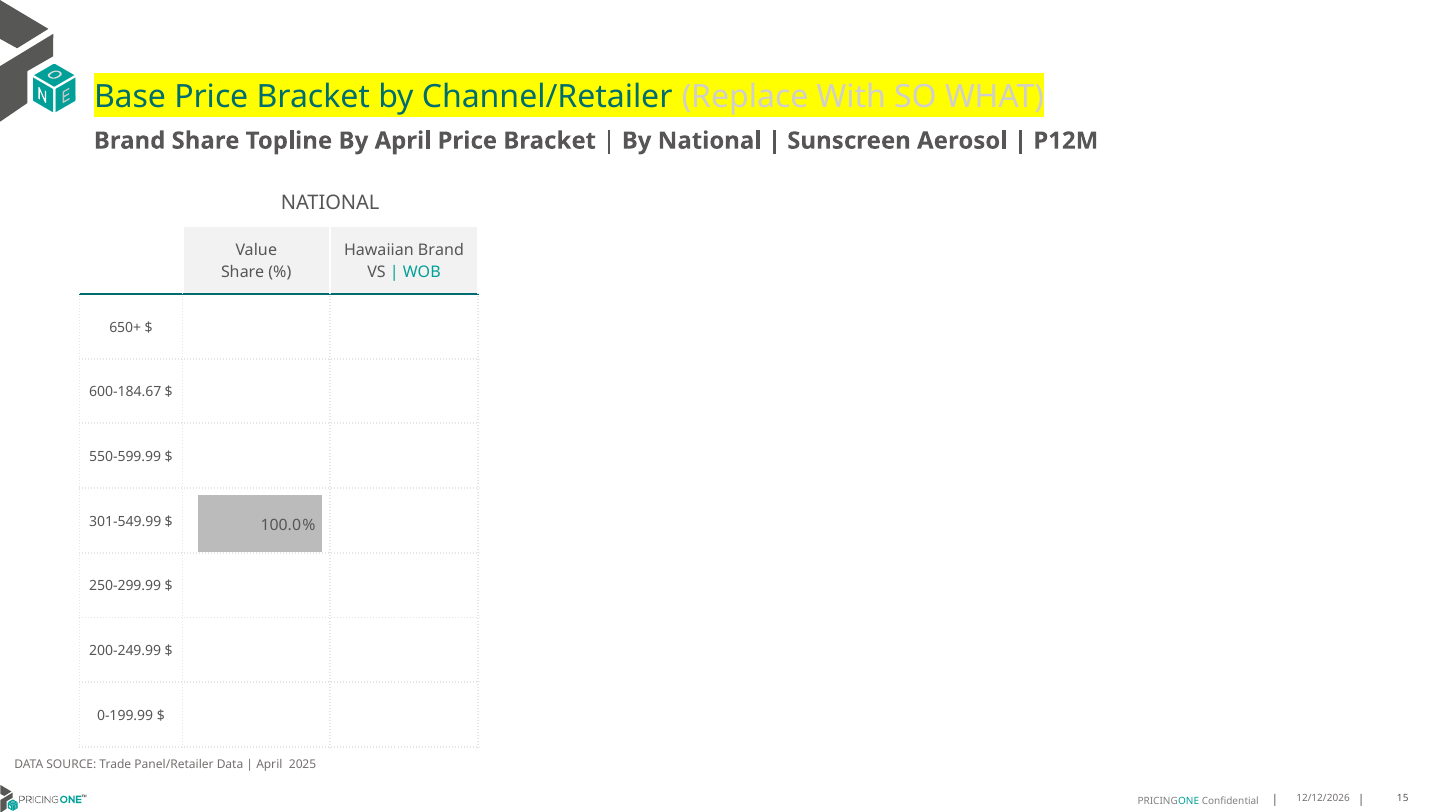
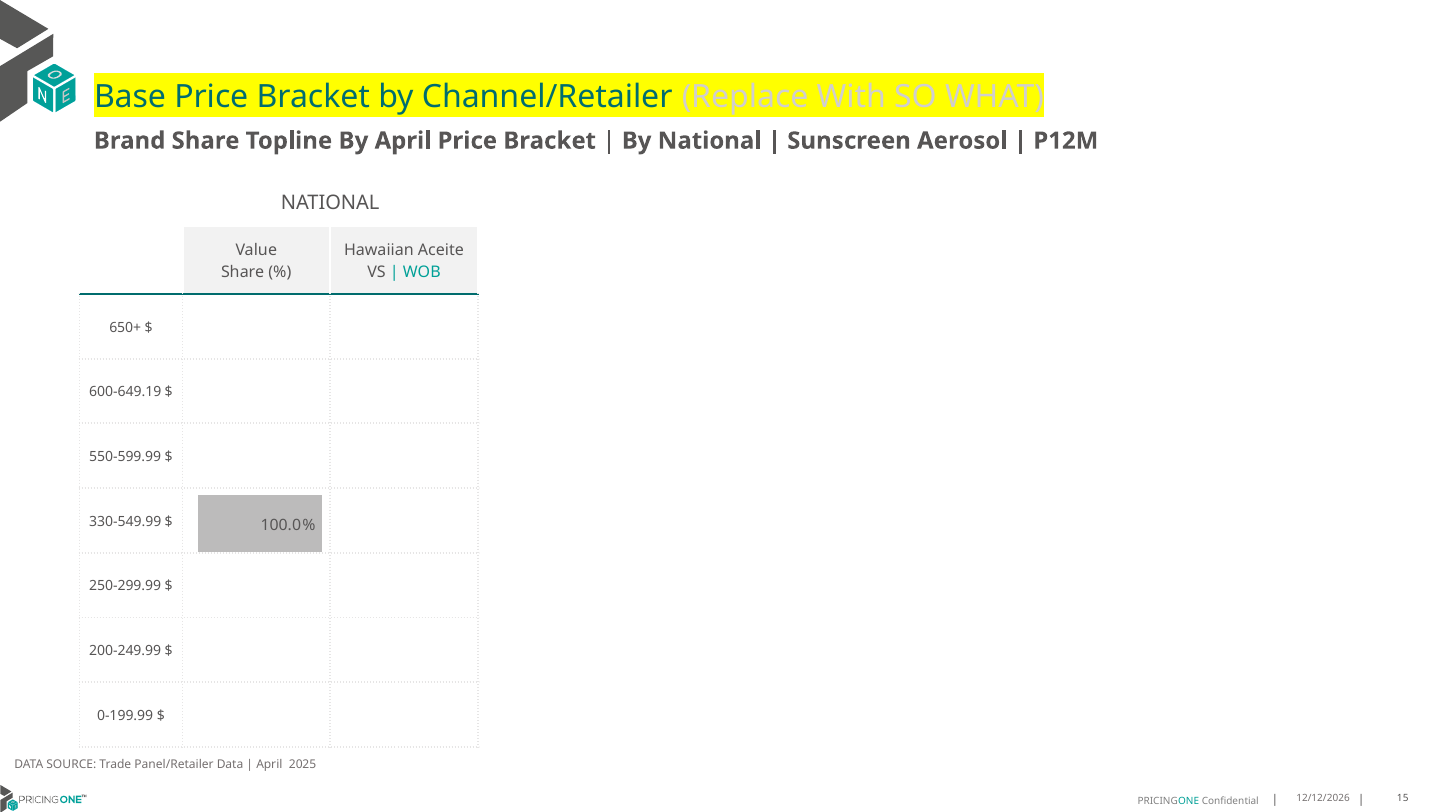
Hawaiian Brand: Brand -> Aceite
600-184.67: 600-184.67 -> 600-649.19
301-549.99: 301-549.99 -> 330-549.99
